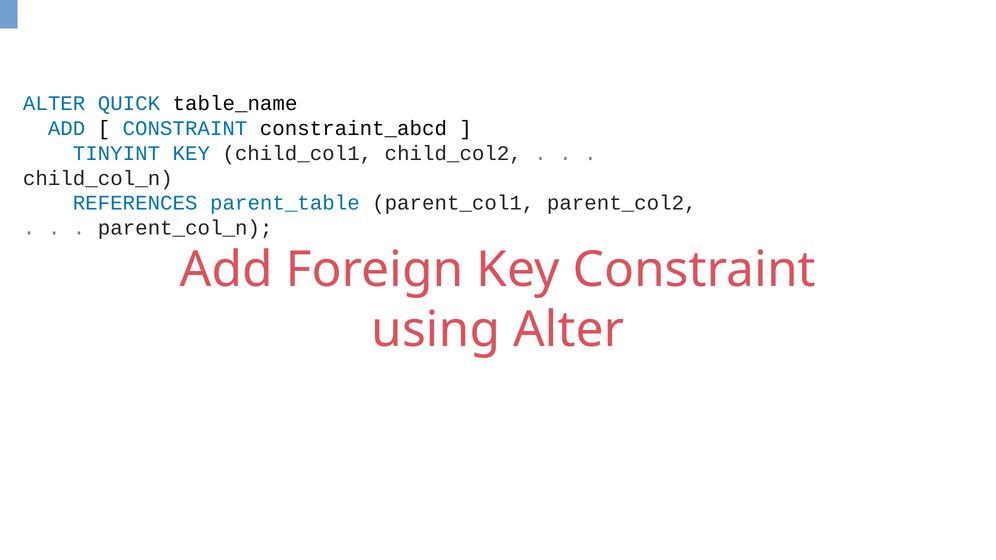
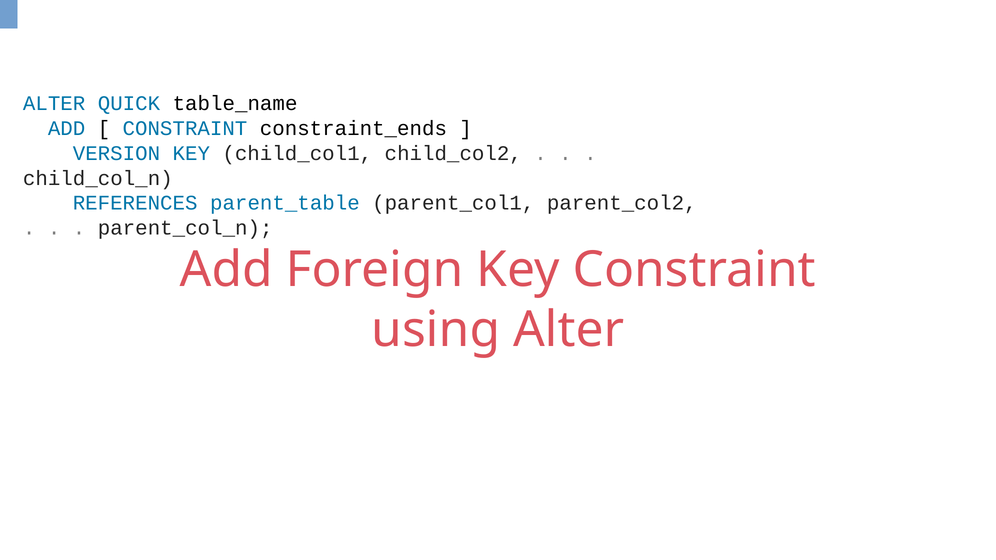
constraint_abcd: constraint_abcd -> constraint_ends
TINYINT: TINYINT -> VERSION
